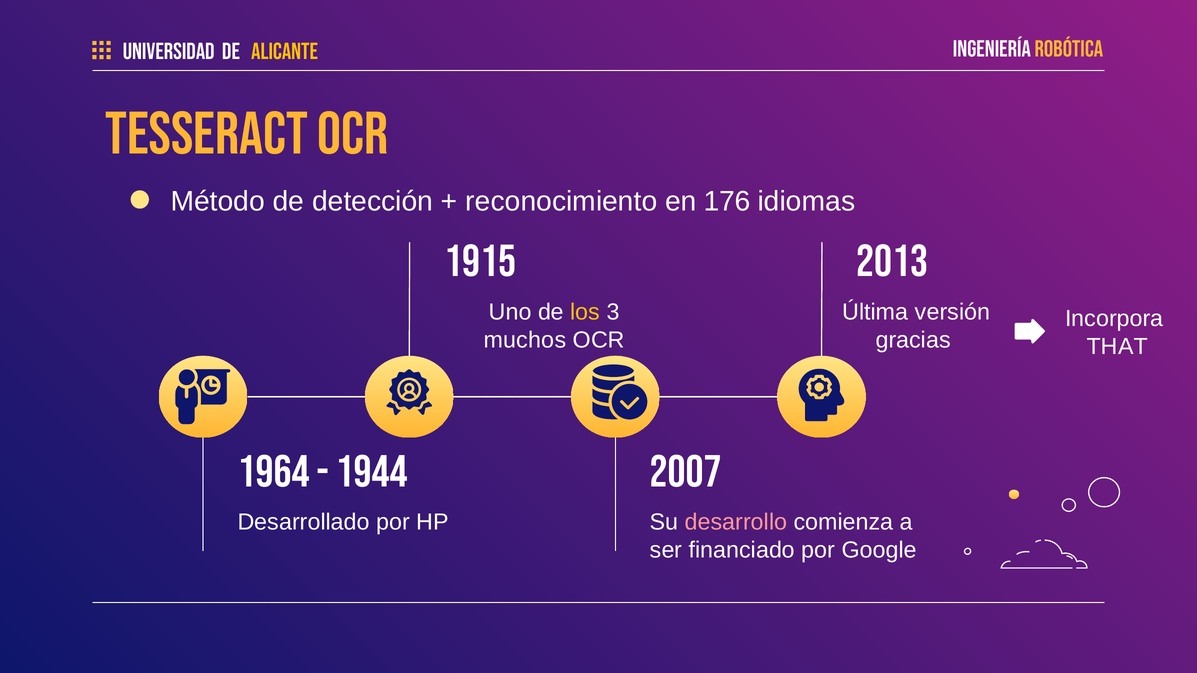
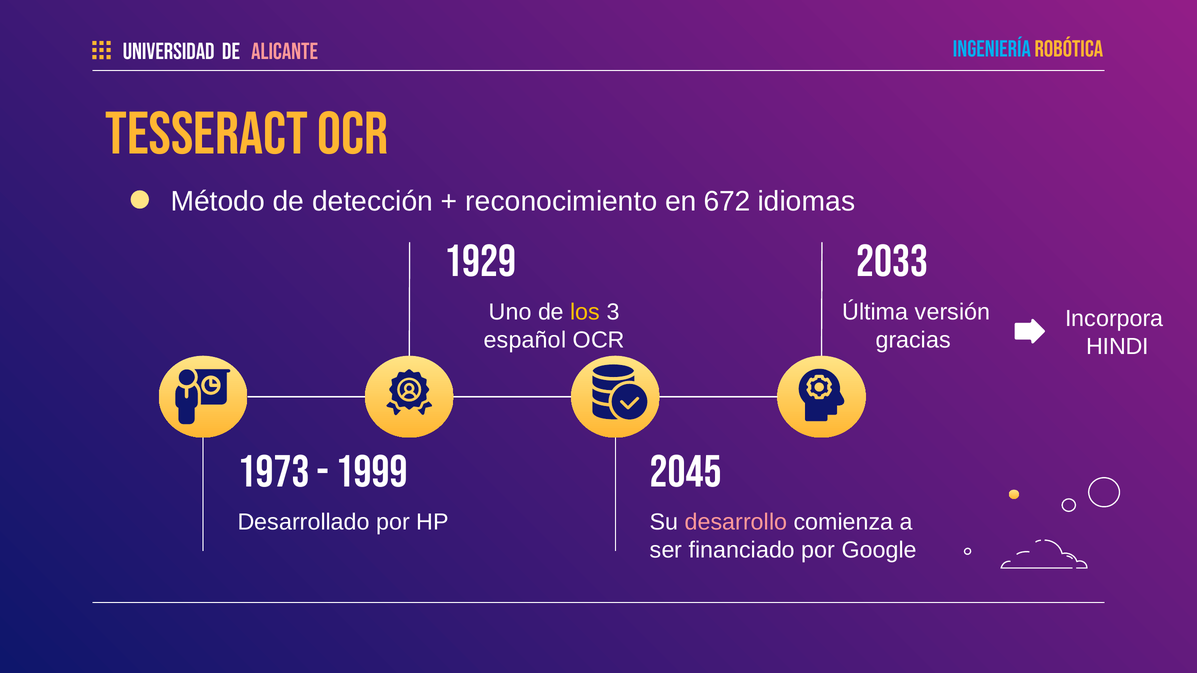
INGENIERÍA colour: white -> light blue
ALICANTE colour: yellow -> pink
176: 176 -> 672
1915: 1915 -> 1929
2013: 2013 -> 2033
muchos: muchos -> español
THAT: THAT -> HINDI
1964: 1964 -> 1973
1944: 1944 -> 1999
2007: 2007 -> 2045
